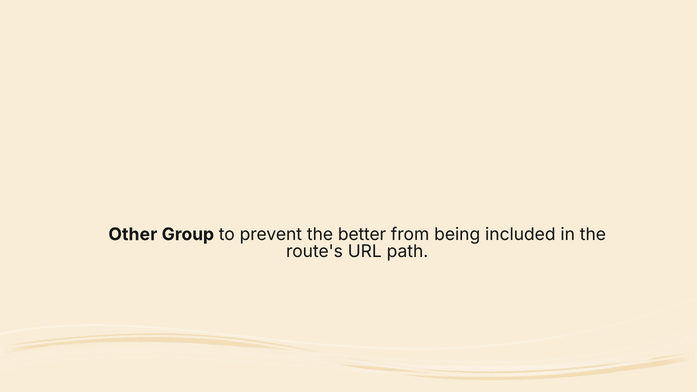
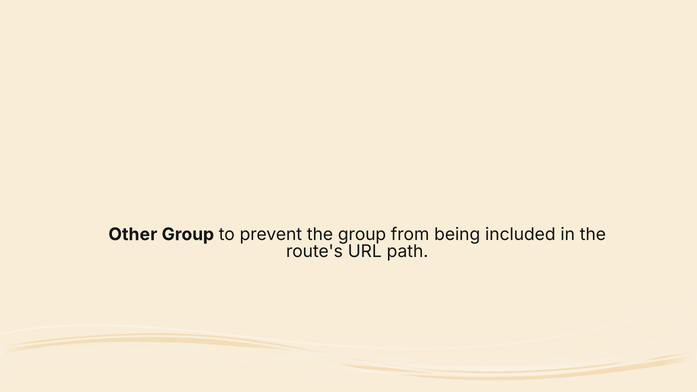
the better: better -> group
